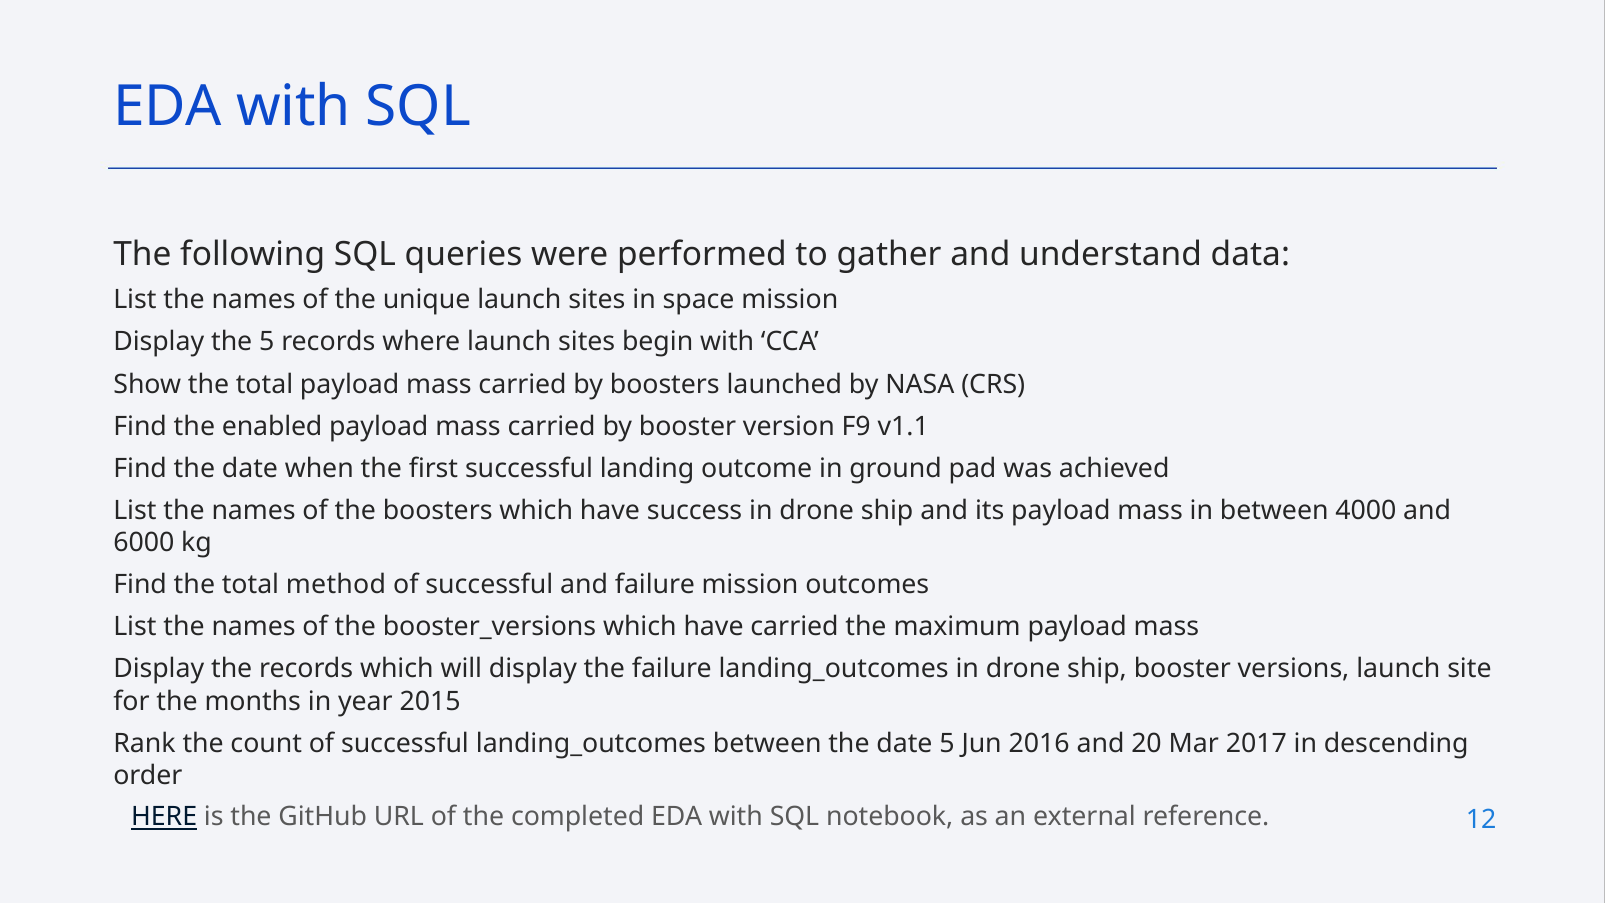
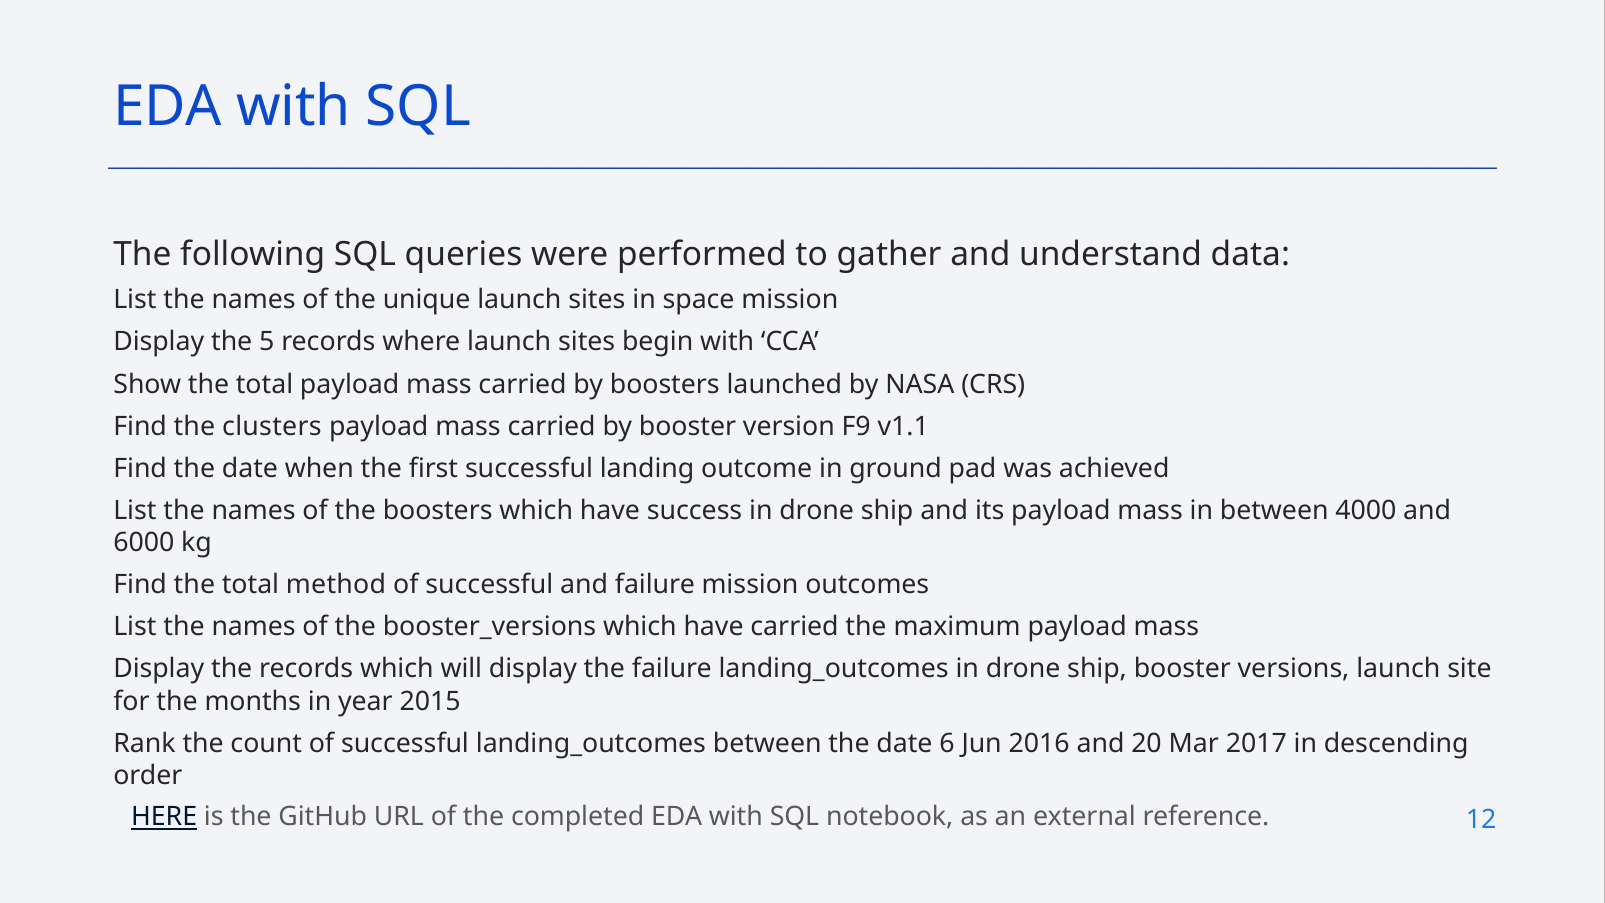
enabled: enabled -> clusters
date 5: 5 -> 6
